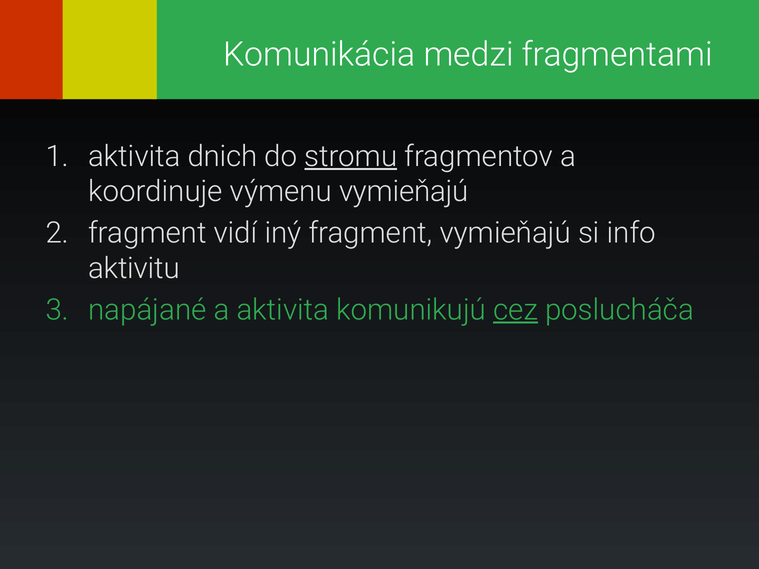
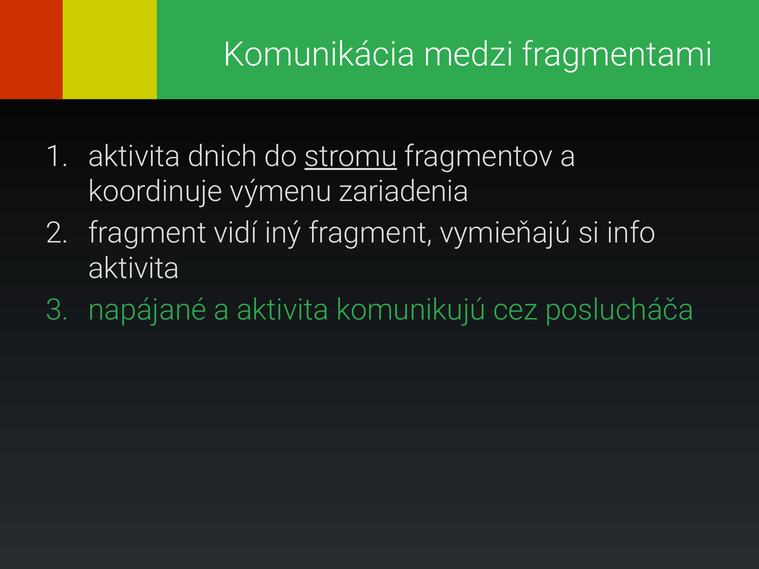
výmenu vymieňajú: vymieňajú -> zariadenia
aktivitu at (134, 269): aktivitu -> aktivita
cez underline: present -> none
